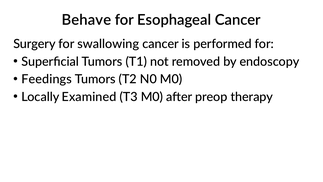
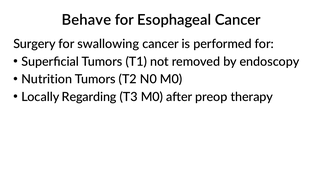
Feedings: Feedings -> Nutrition
Examined: Examined -> Regarding
